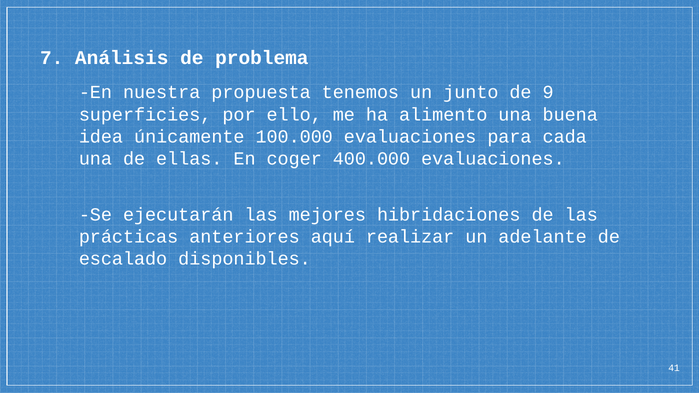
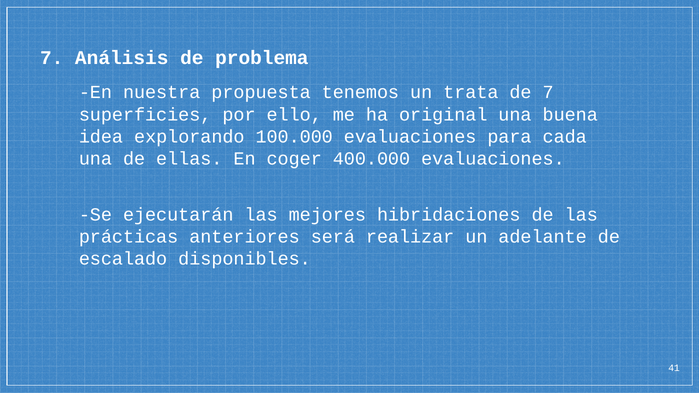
junto: junto -> trata
de 9: 9 -> 7
alimento: alimento -> original
únicamente: únicamente -> explorando
aquí: aquí -> será
